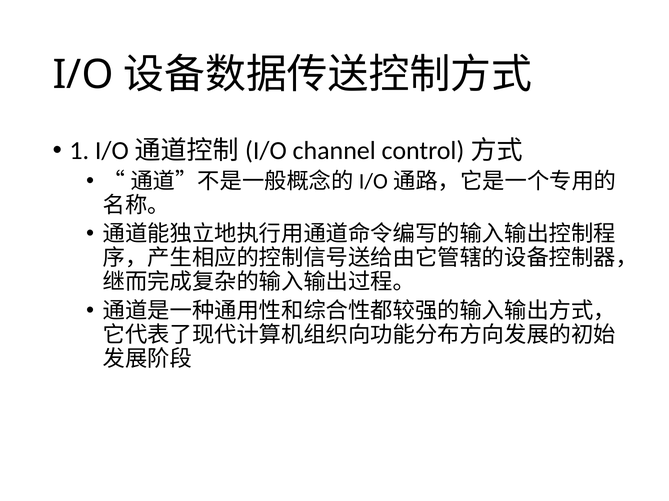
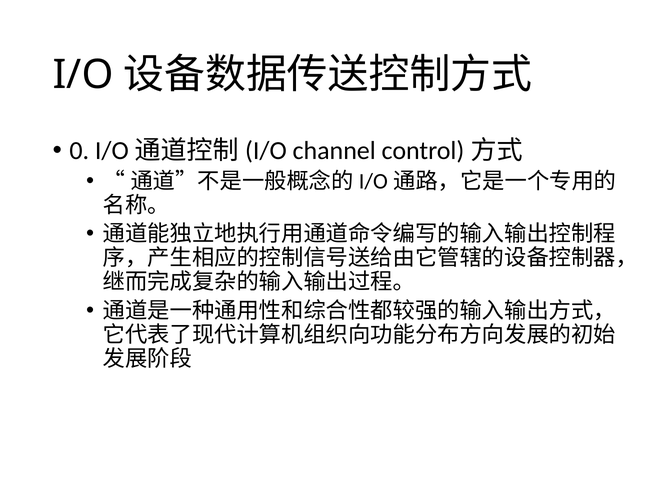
1: 1 -> 0
